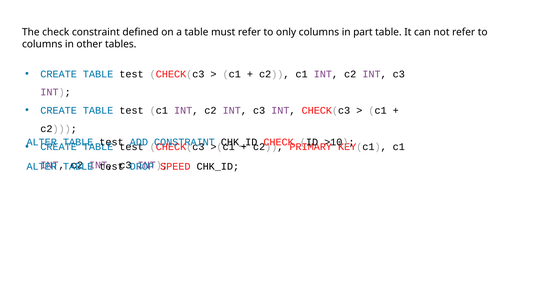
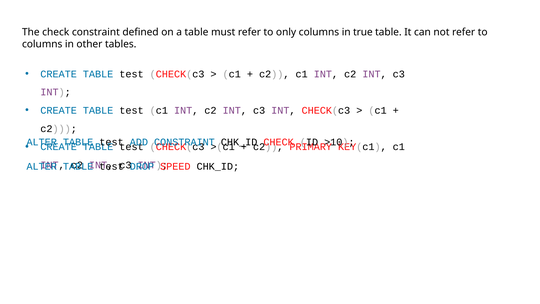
part: part -> true
